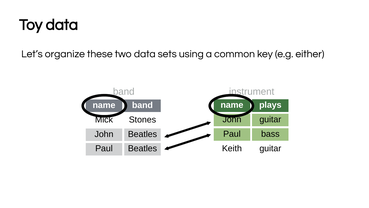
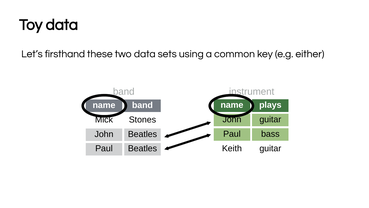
organize: organize -> firsthand
